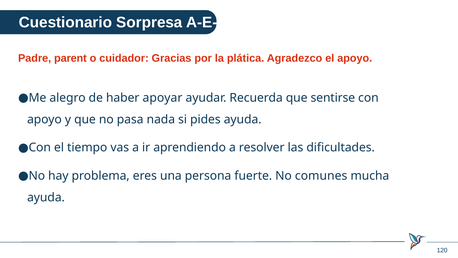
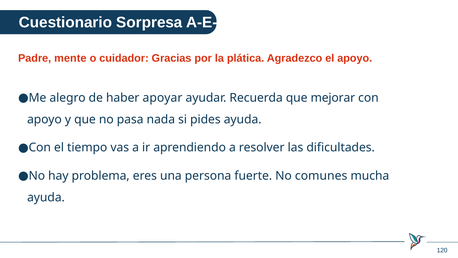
parent: parent -> mente
sentirse: sentirse -> mejorar
